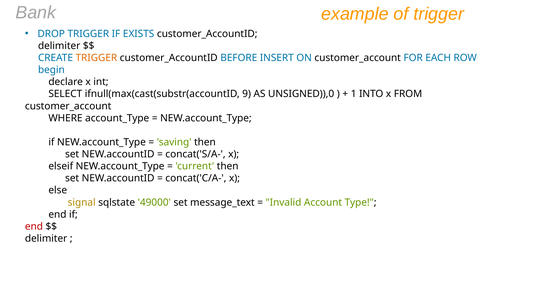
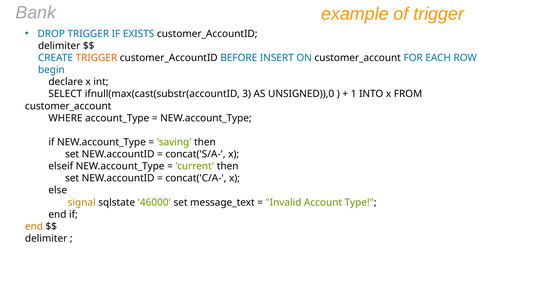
9: 9 -> 3
49000: 49000 -> 46000
end at (34, 226) colour: red -> orange
